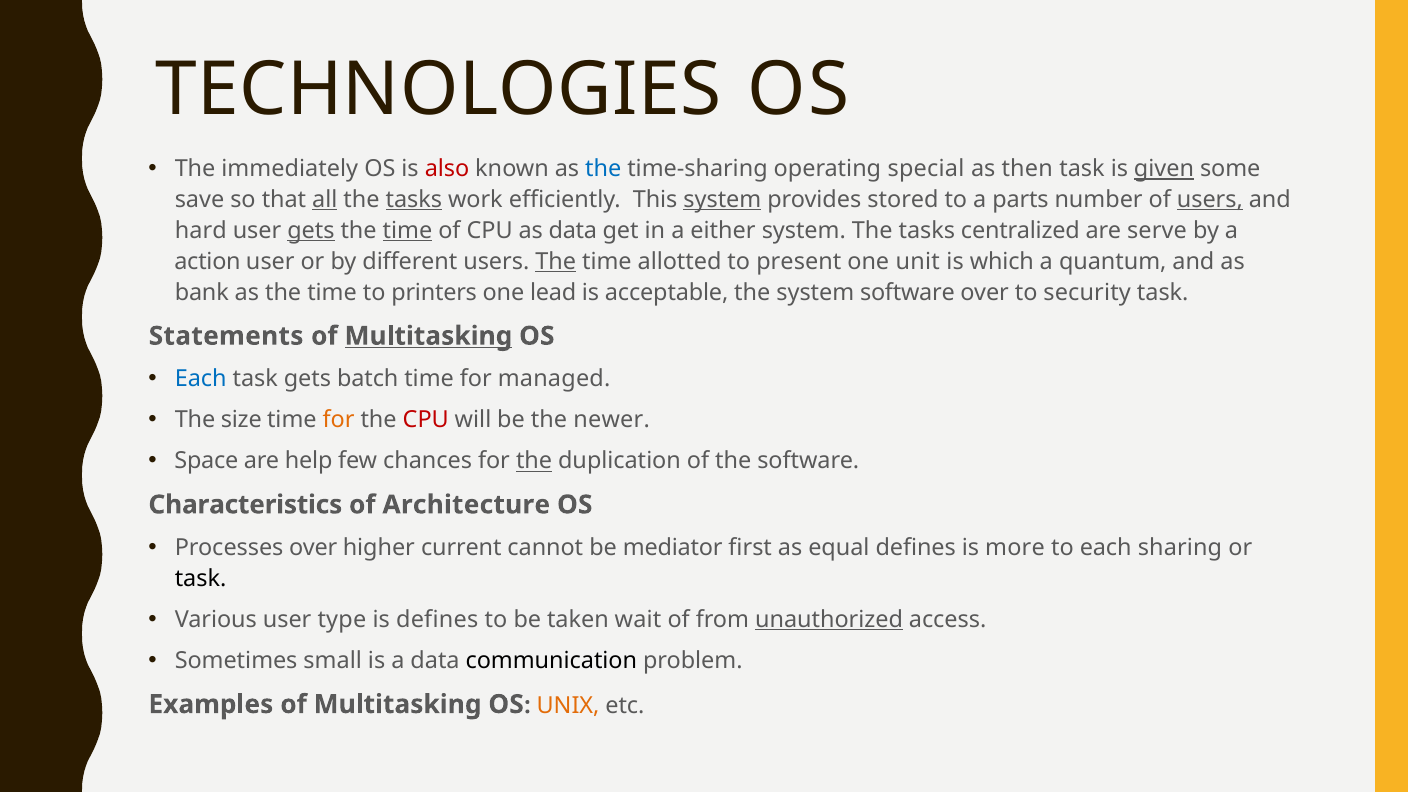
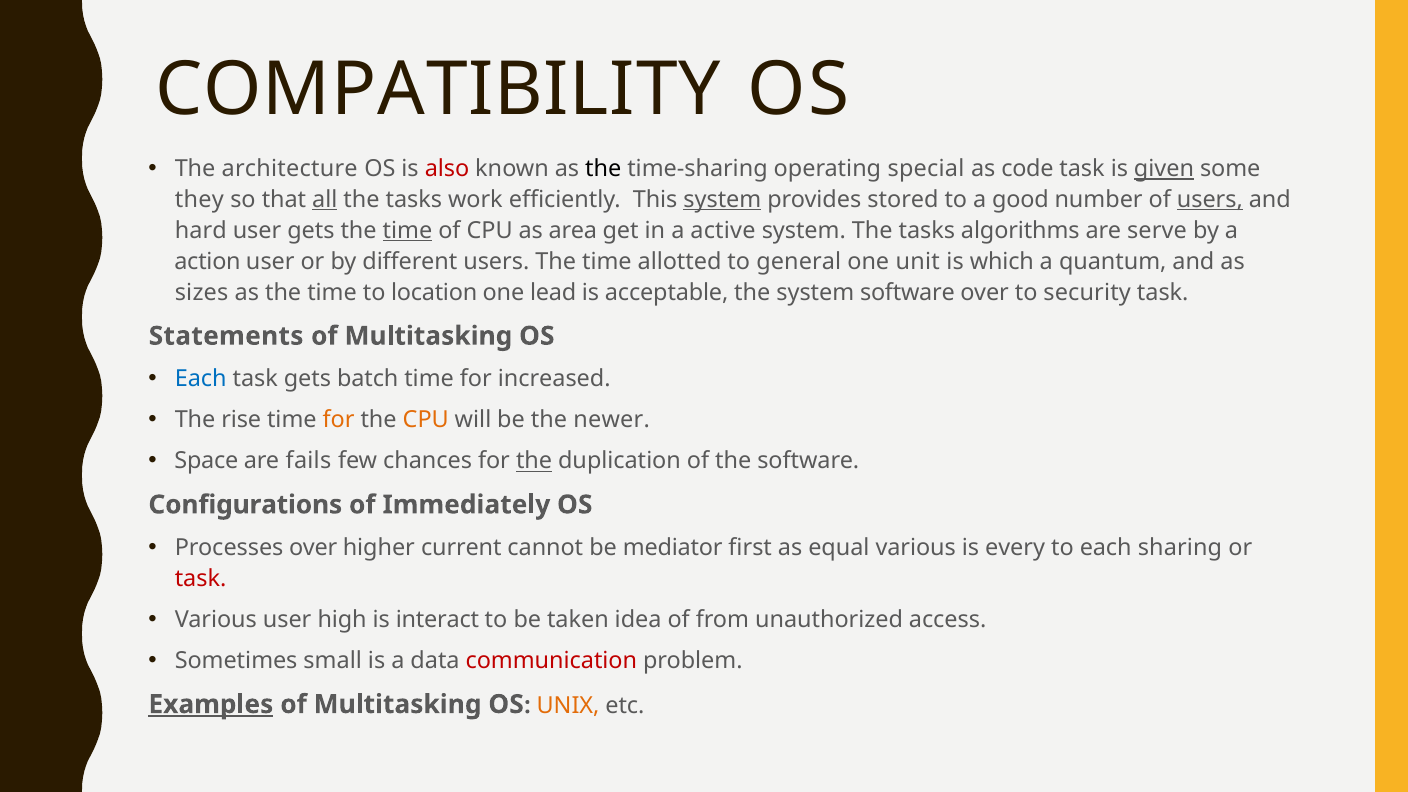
TECHNOLOGIES: TECHNOLOGIES -> COMPATIBILITY
immediately: immediately -> architecture
the at (603, 169) colour: blue -> black
then: then -> code
save: save -> they
tasks at (414, 200) underline: present -> none
parts: parts -> good
gets at (311, 231) underline: present -> none
as data: data -> area
either: either -> active
centralized: centralized -> algorithms
The at (556, 262) underline: present -> none
present: present -> general
bank: bank -> sizes
printers: printers -> location
Multitasking at (428, 336) underline: present -> none
managed: managed -> increased
size: size -> rise
CPU at (426, 420) colour: red -> orange
help: help -> fails
Characteristics: Characteristics -> Configurations
Architecture: Architecture -> Immediately
equal defines: defines -> various
more: more -> every
task at (201, 578) colour: black -> red
type: type -> high
is defines: defines -> interact
wait: wait -> idea
unauthorized underline: present -> none
communication colour: black -> red
Examples underline: none -> present
